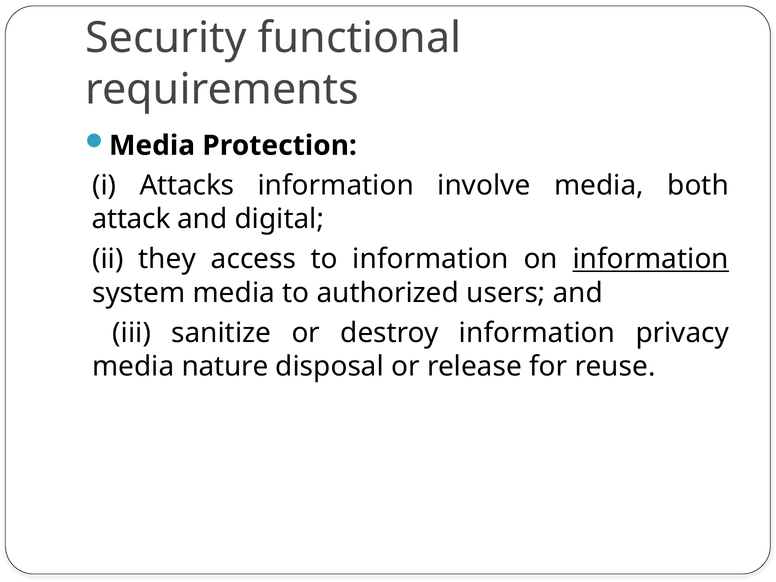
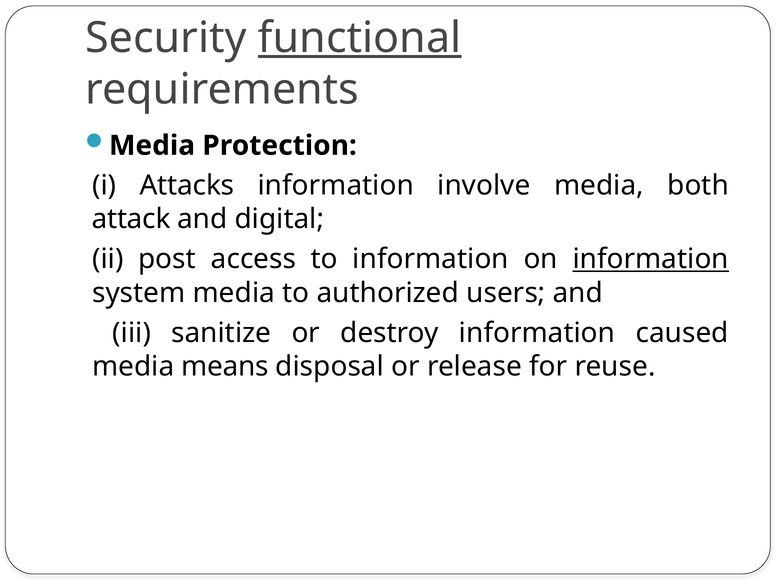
functional underline: none -> present
they: they -> post
privacy: privacy -> caused
nature: nature -> means
